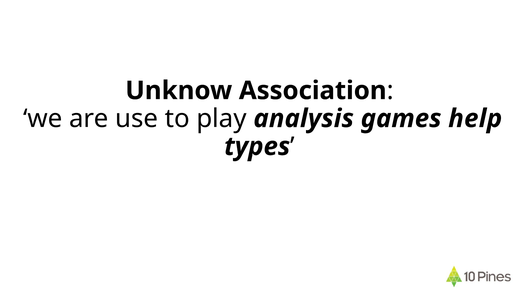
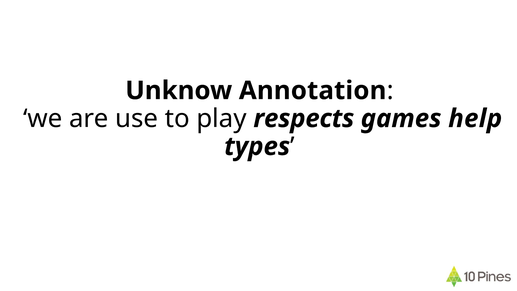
Association: Association -> Annotation
analysis: analysis -> respects
